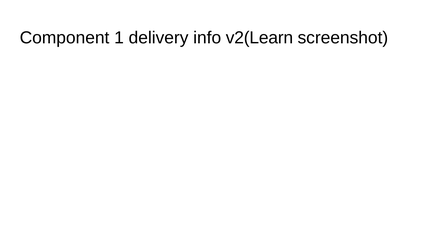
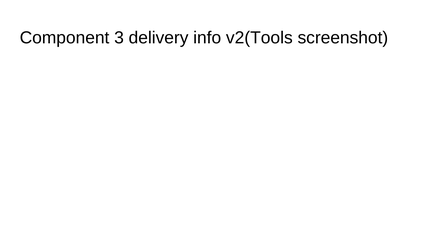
1: 1 -> 3
v2(Learn: v2(Learn -> v2(Tools
